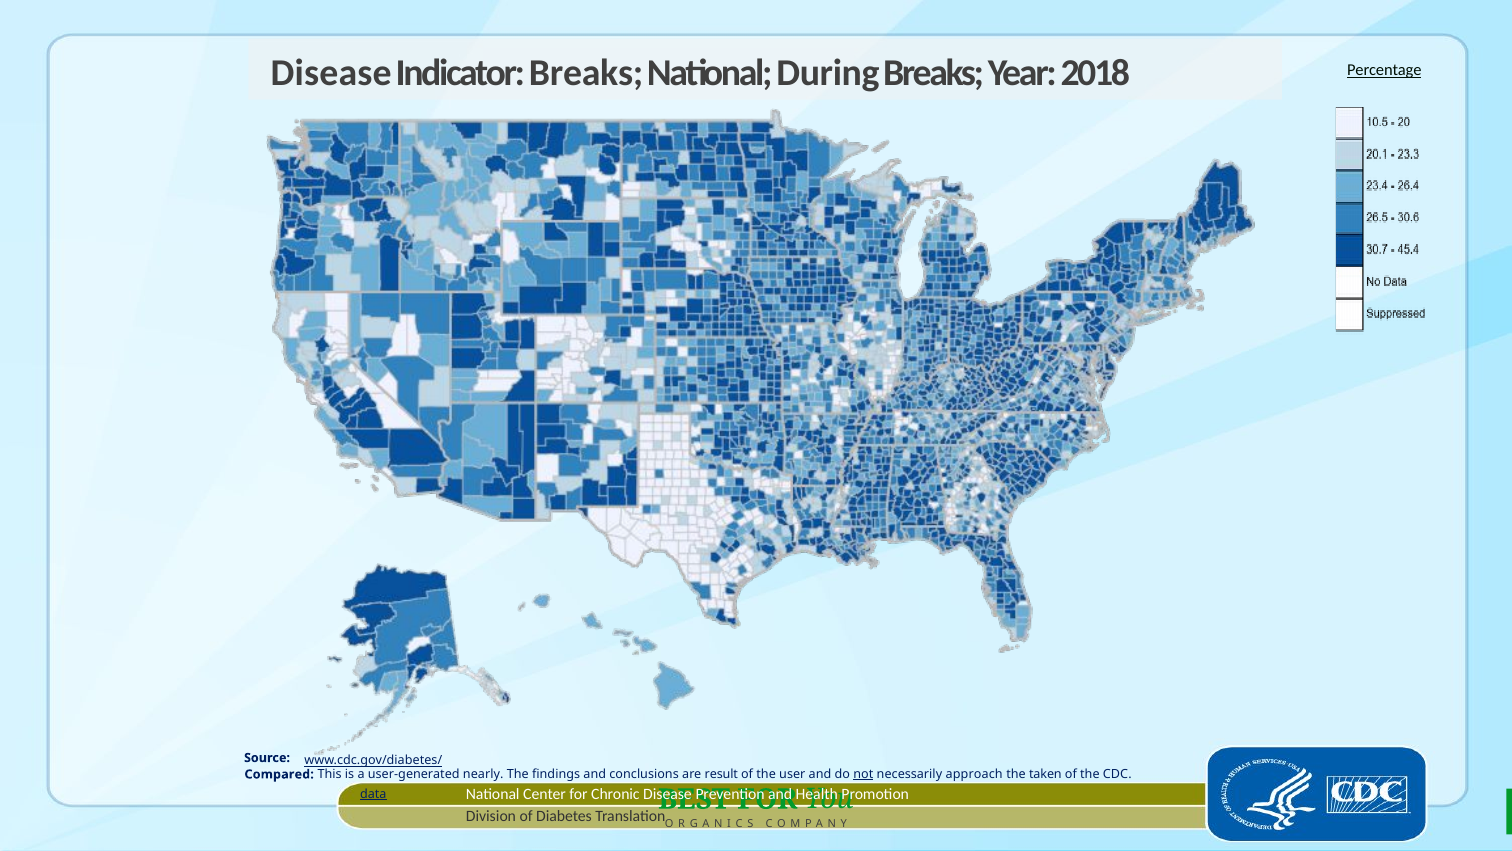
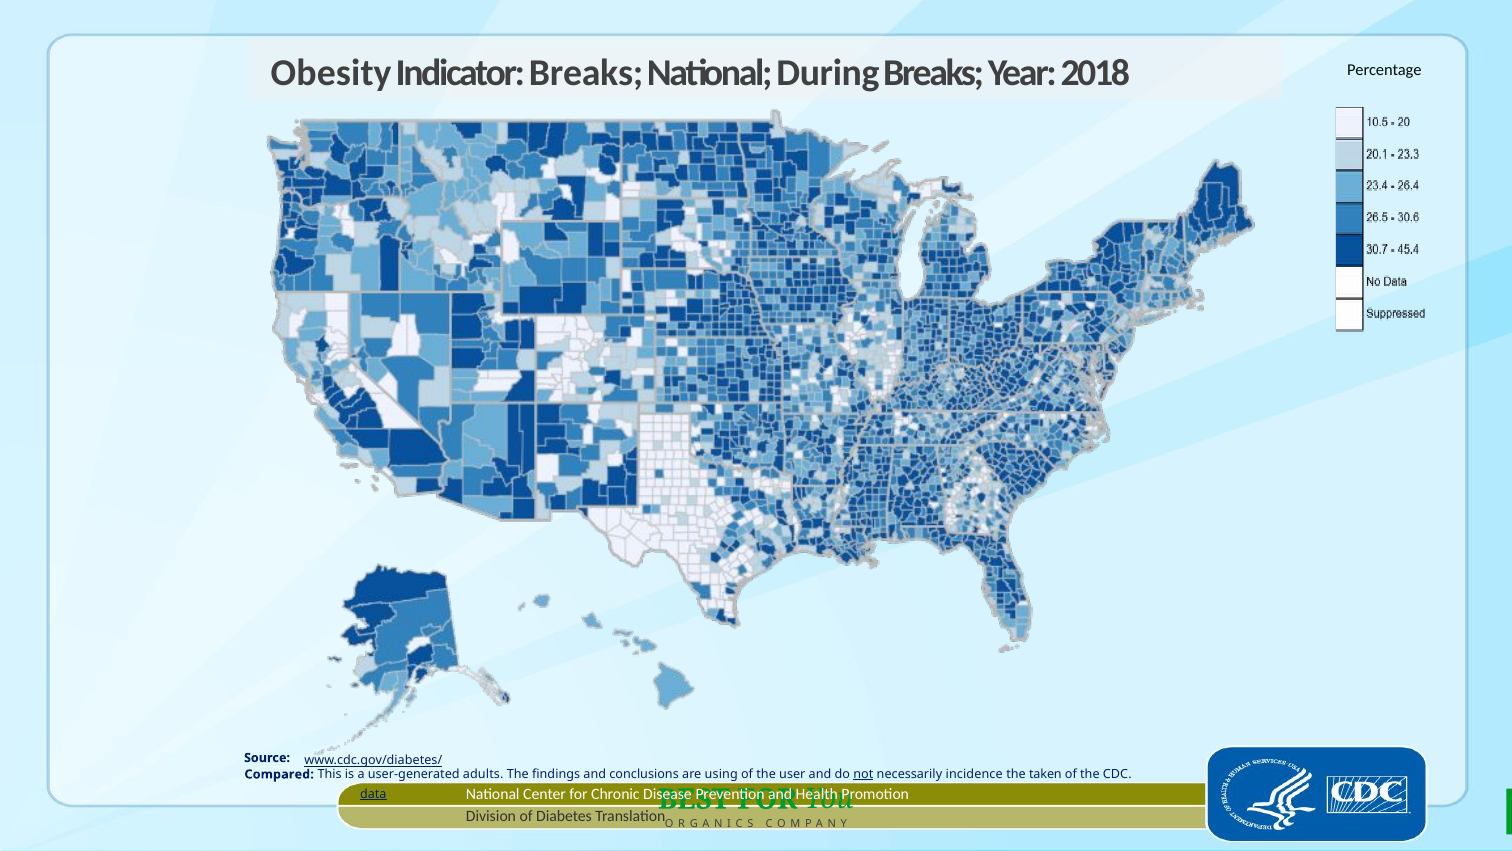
Disease at (331, 73): Disease -> Obesity
Percentage underline: present -> none
nearly: nearly -> adults
result: result -> using
approach: approach -> incidence
